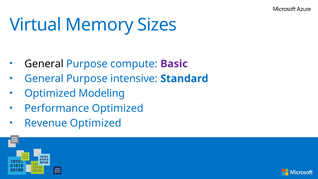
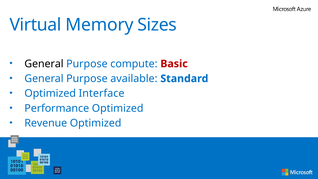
Basic colour: purple -> red
intensive: intensive -> available
Modeling: Modeling -> Interface
